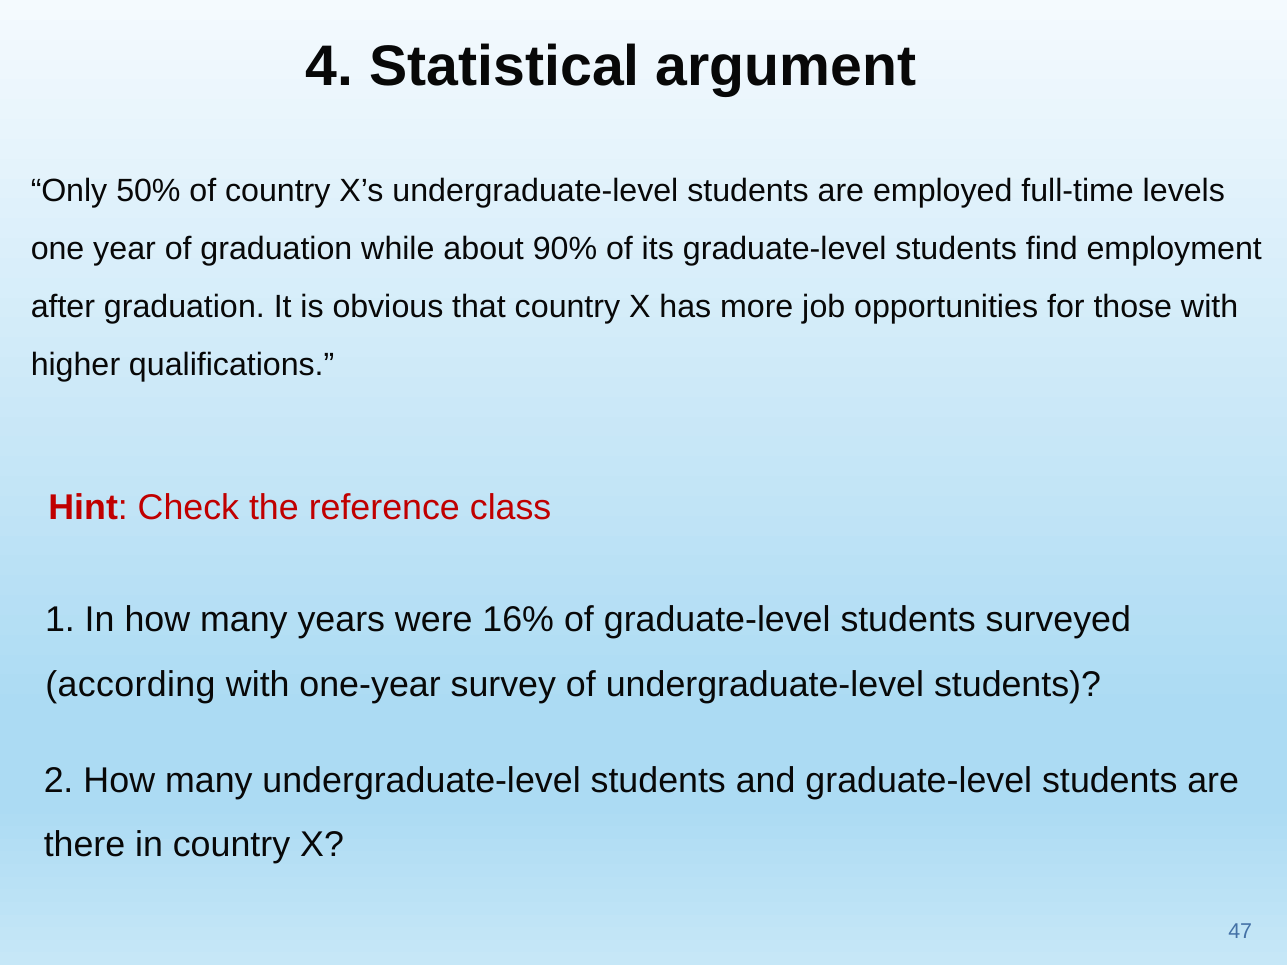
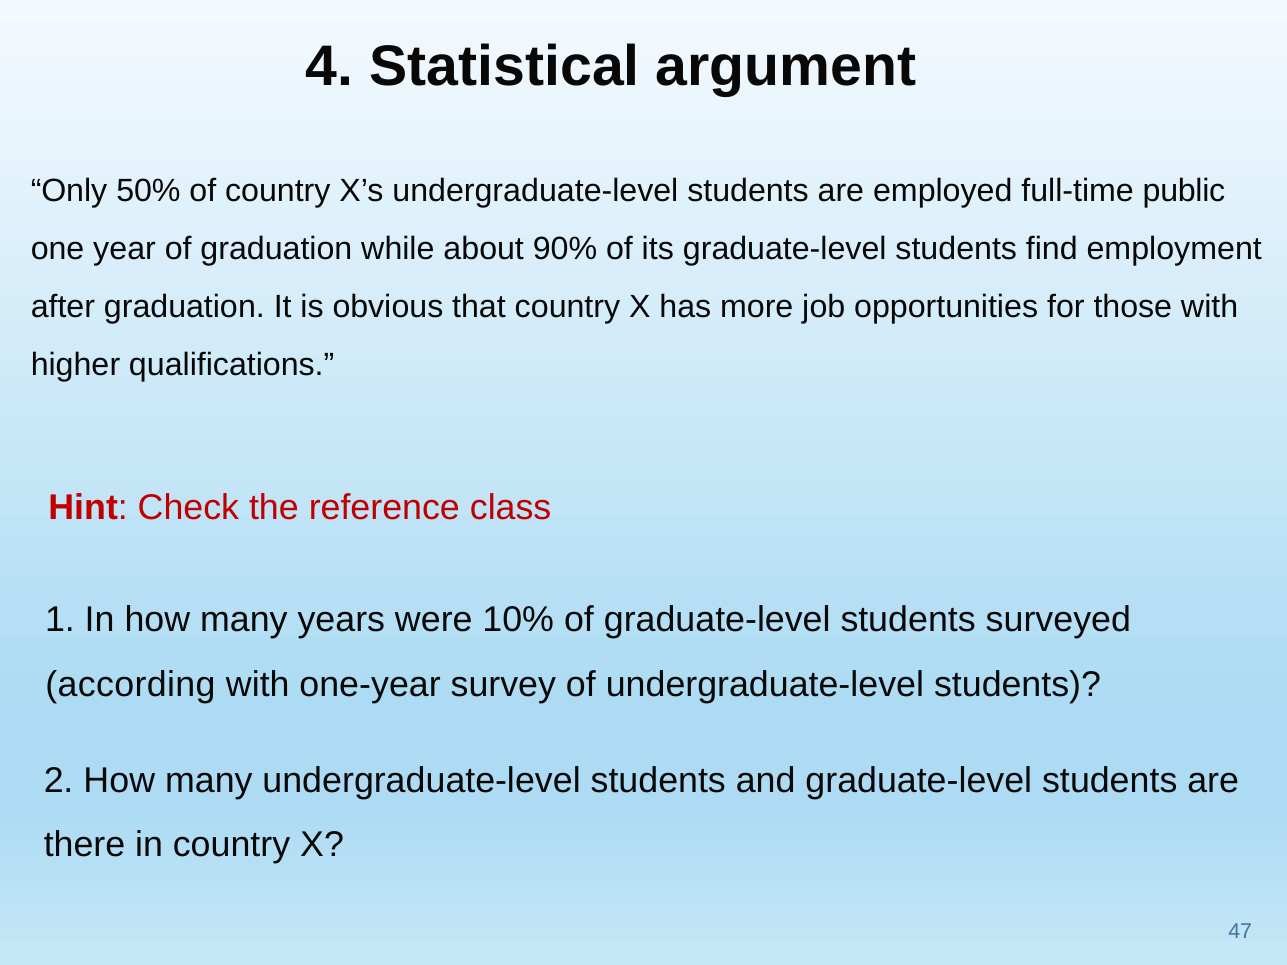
levels: levels -> public
16%: 16% -> 10%
